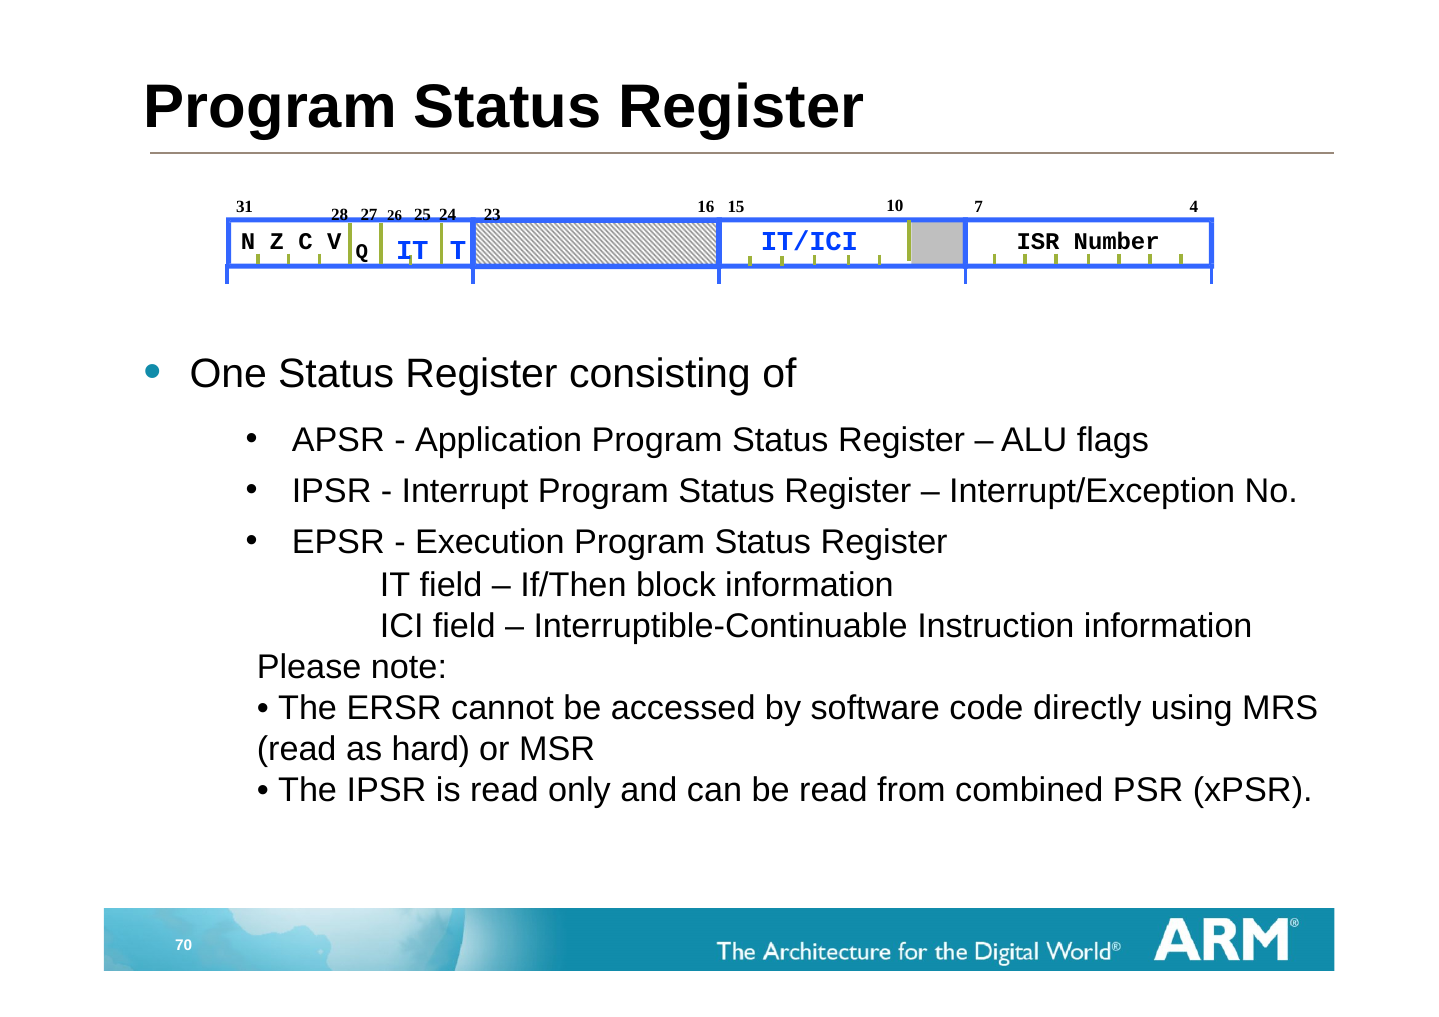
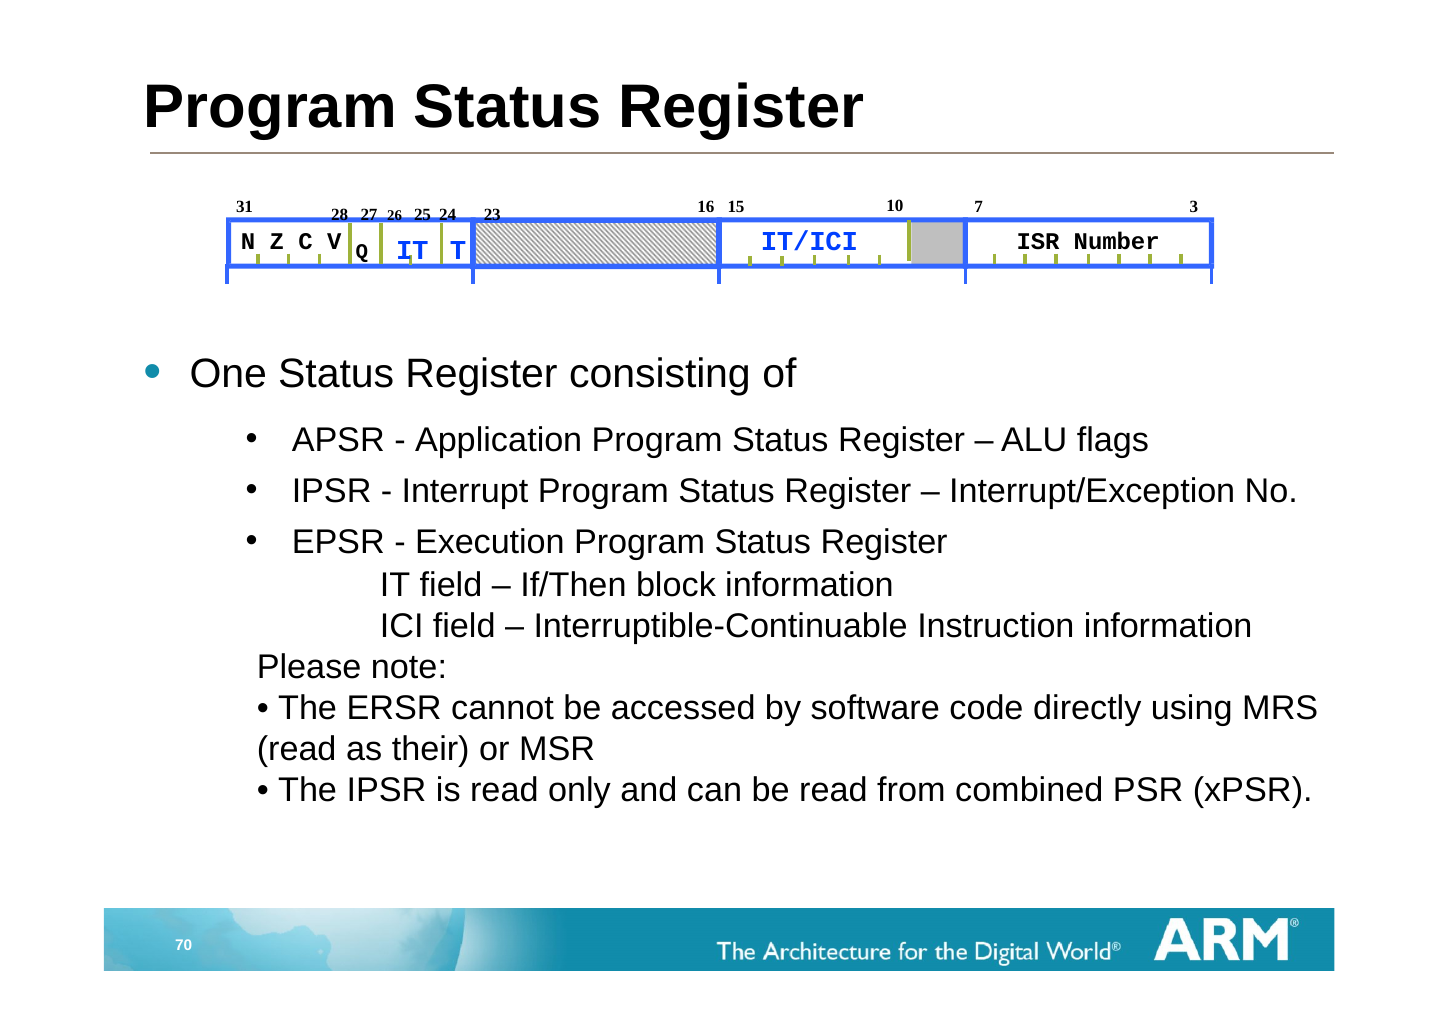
4: 4 -> 3
hard: hard -> their
